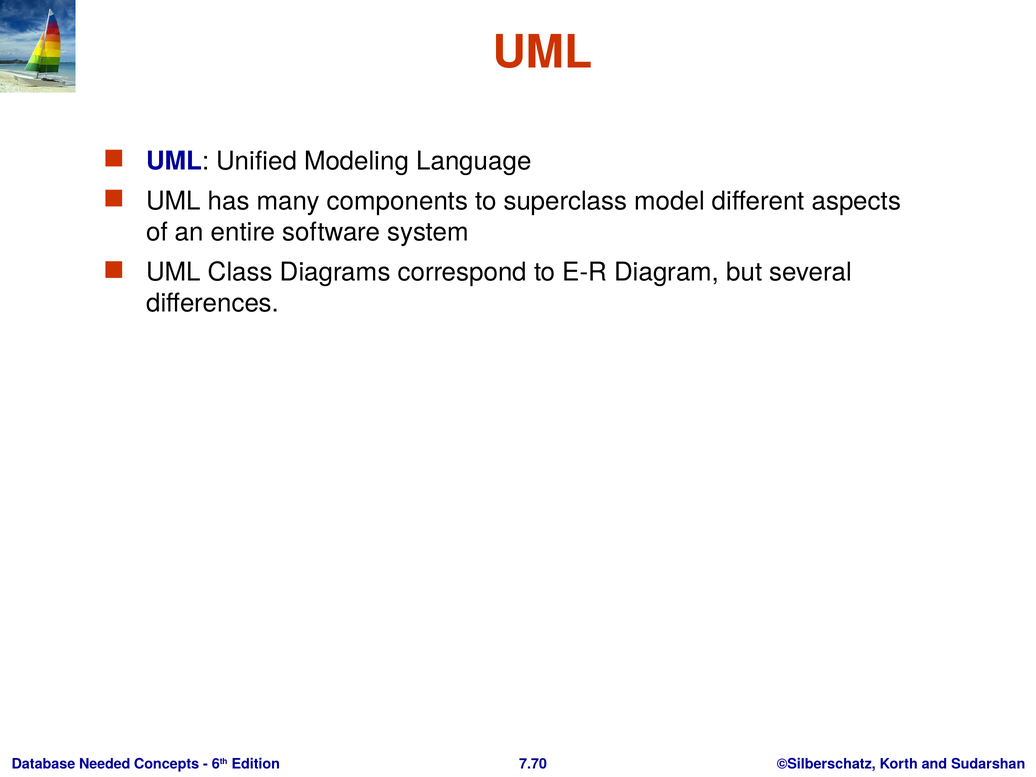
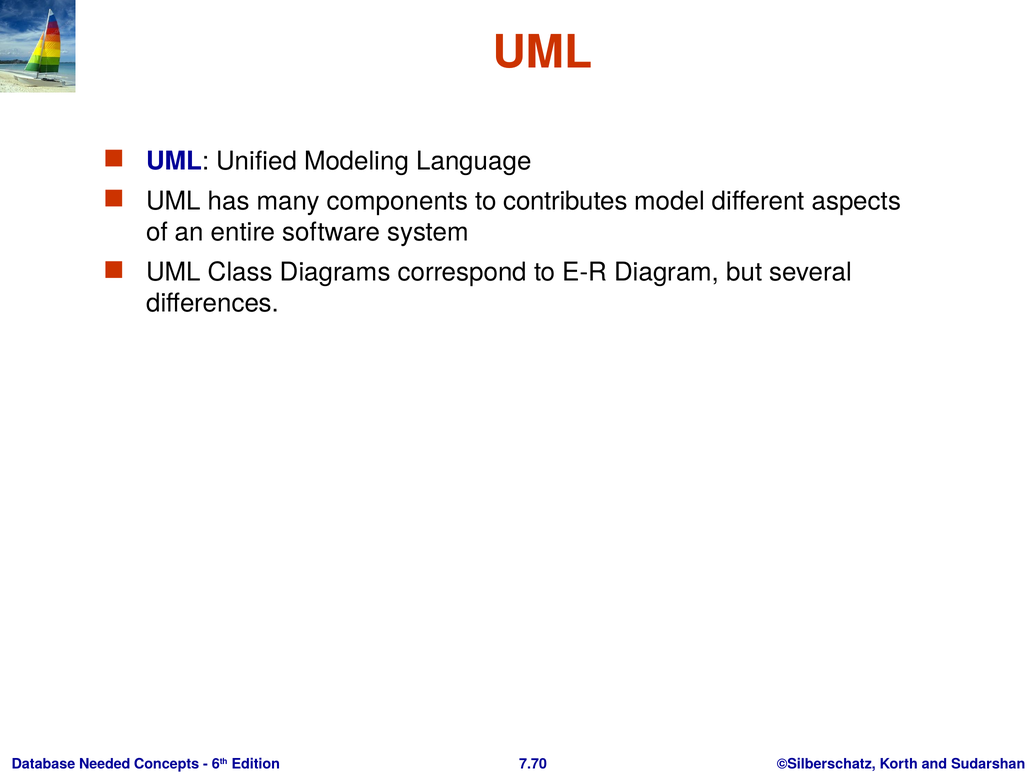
superclass: superclass -> contributes
